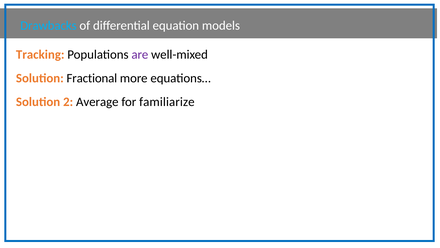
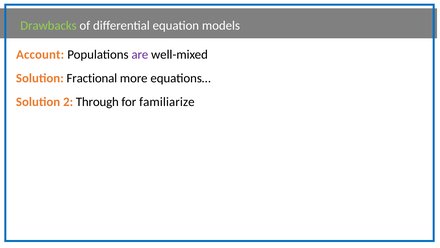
Drawbacks colour: light blue -> light green
Tracking: Tracking -> Account
Average: Average -> Through
